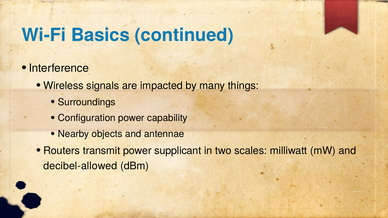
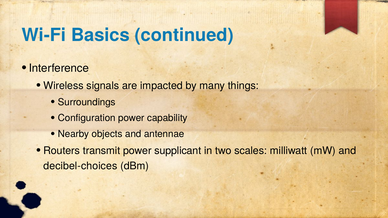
decibel-allowed: decibel-allowed -> decibel-choices
